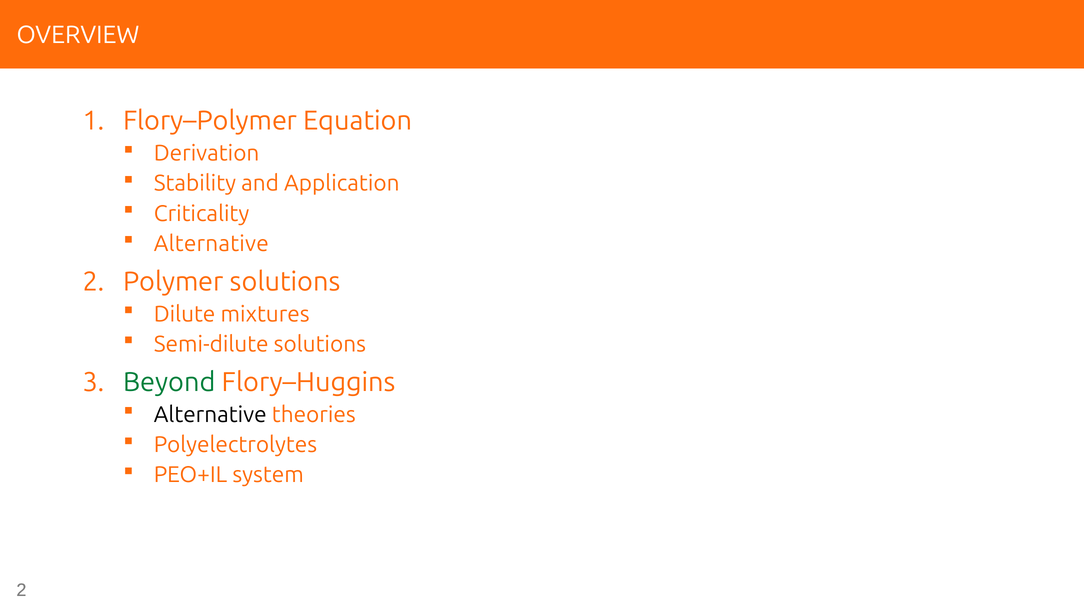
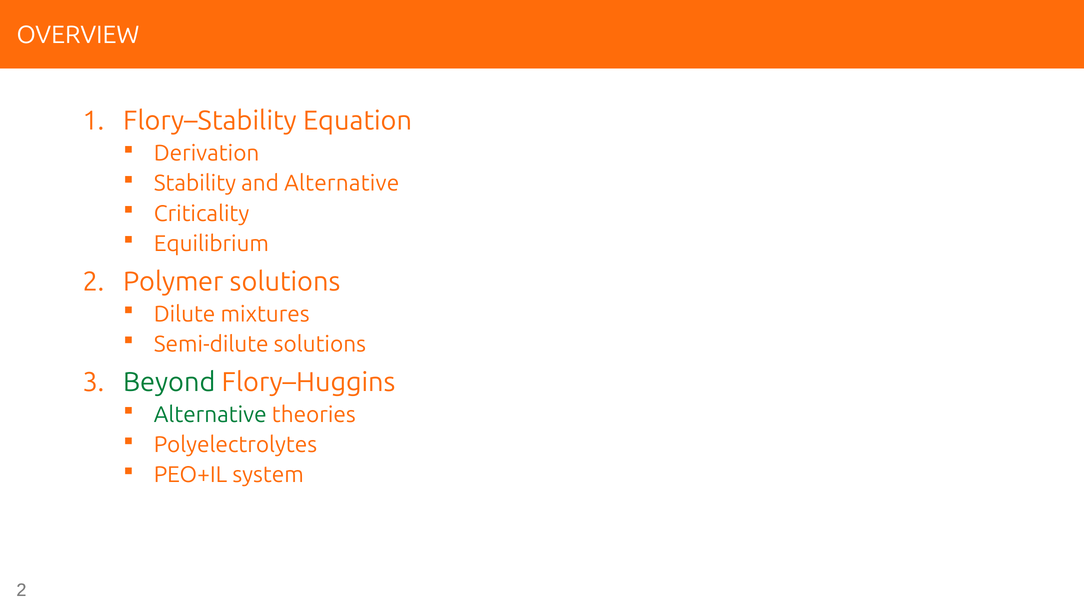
Flory–Polymer: Flory–Polymer -> Flory–Stability
and Application: Application -> Alternative
Alternative at (211, 243): Alternative -> Equilibrium
Alternative at (210, 415) colour: black -> green
